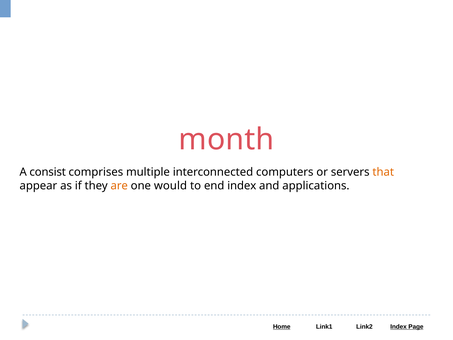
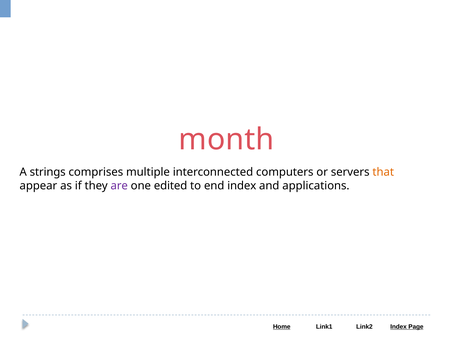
consist: consist -> strings
are colour: orange -> purple
would: would -> edited
